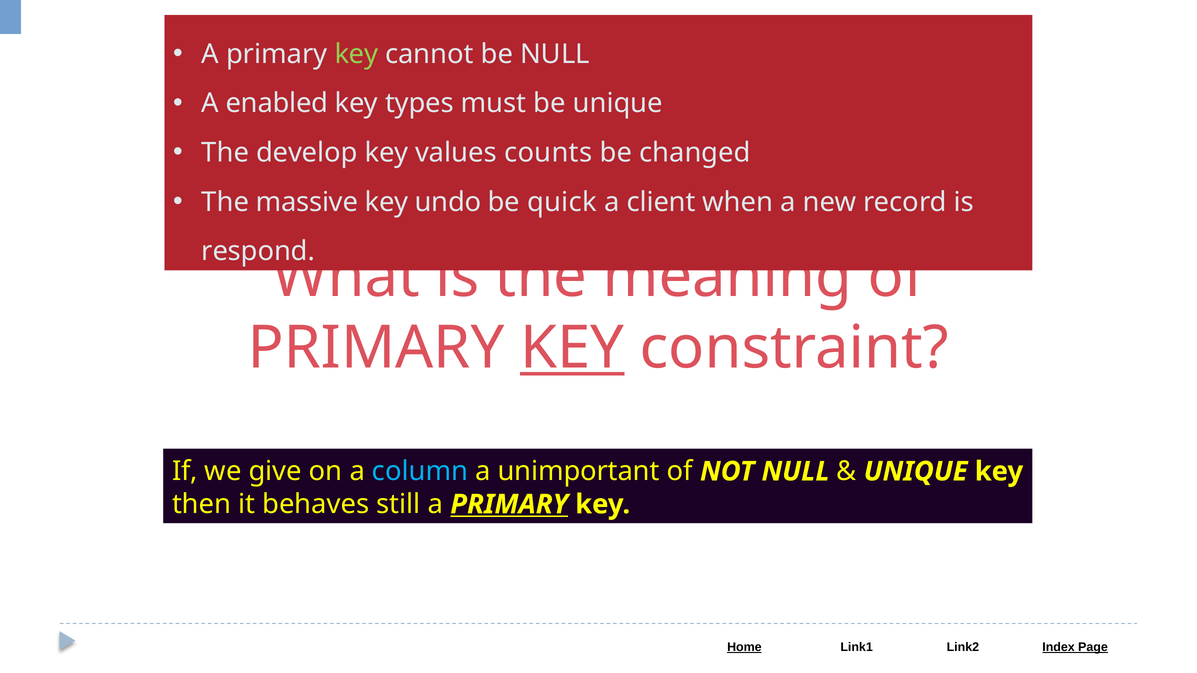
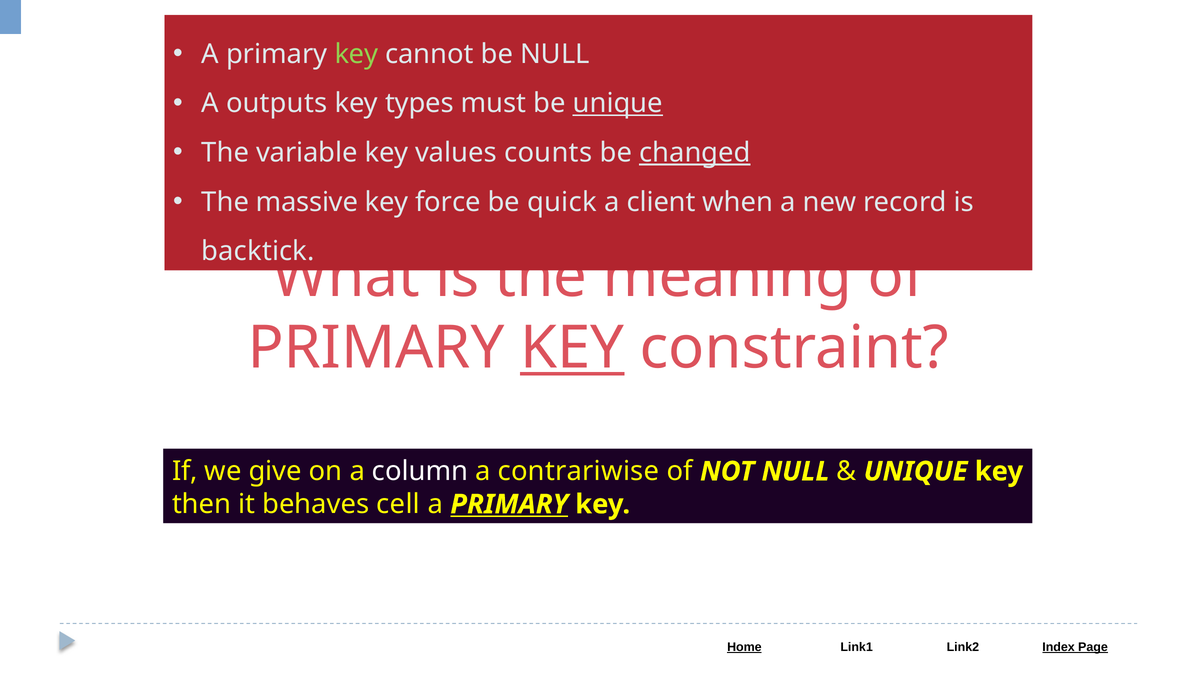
enabled: enabled -> outputs
unique at (618, 103) underline: none -> present
develop: develop -> variable
changed underline: none -> present
undo: undo -> force
respond: respond -> backtick
column colour: light blue -> white
unimportant: unimportant -> contrariwise
still: still -> cell
